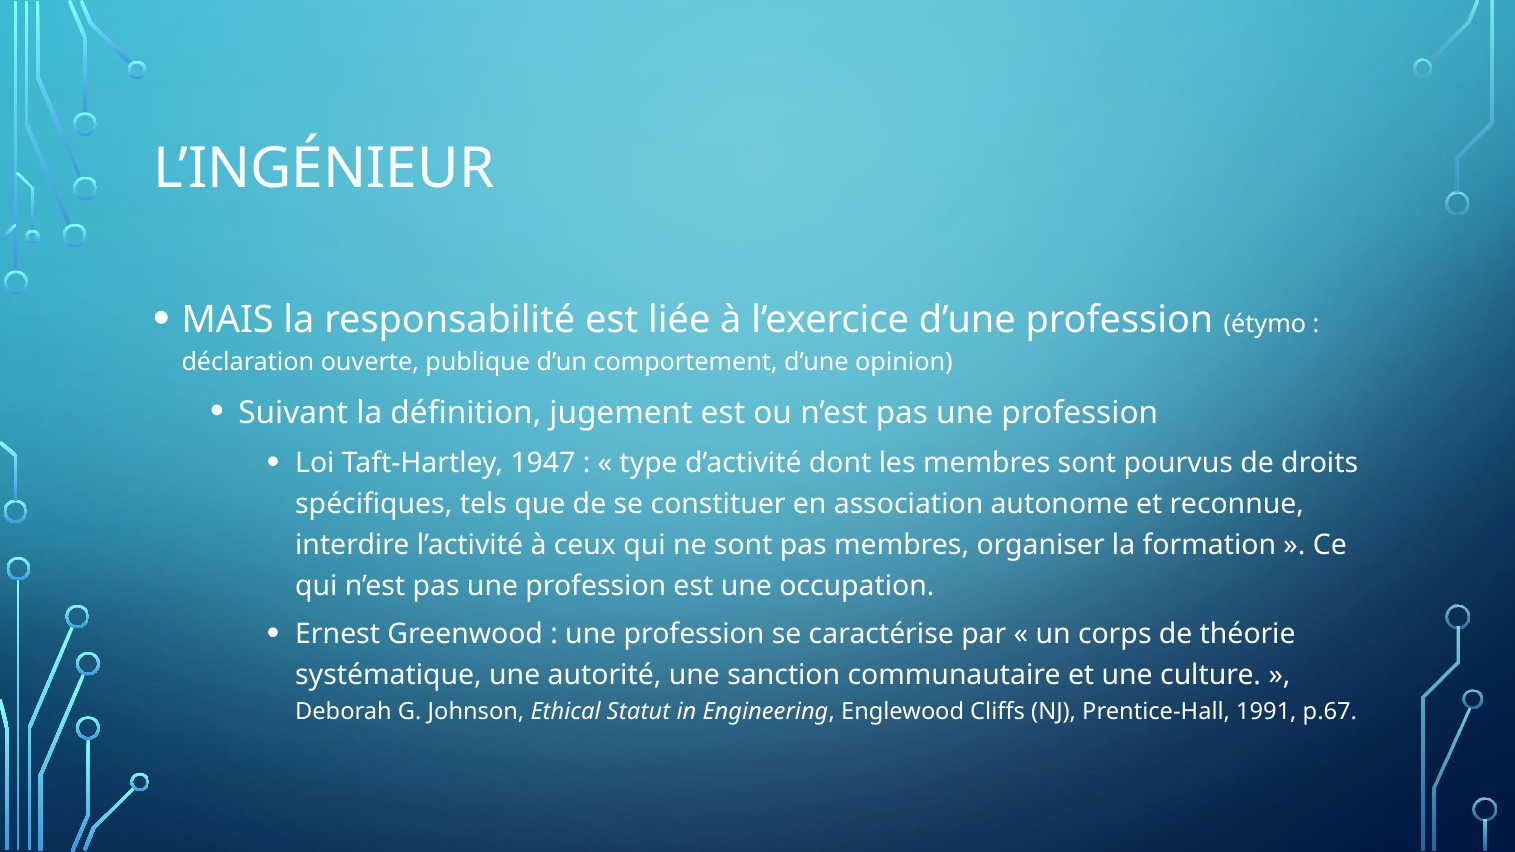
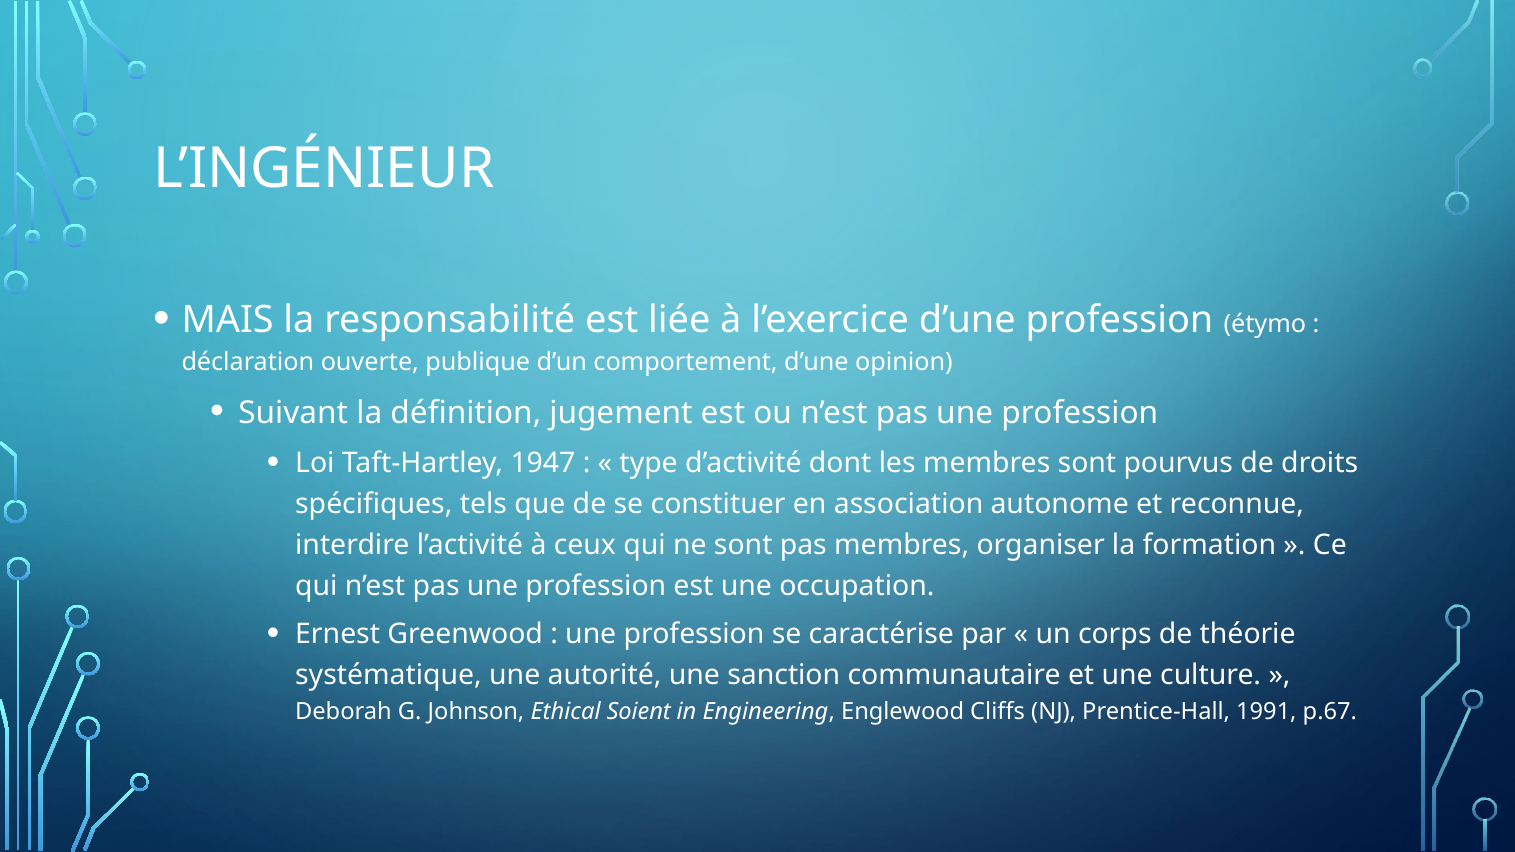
Statut: Statut -> Soient
